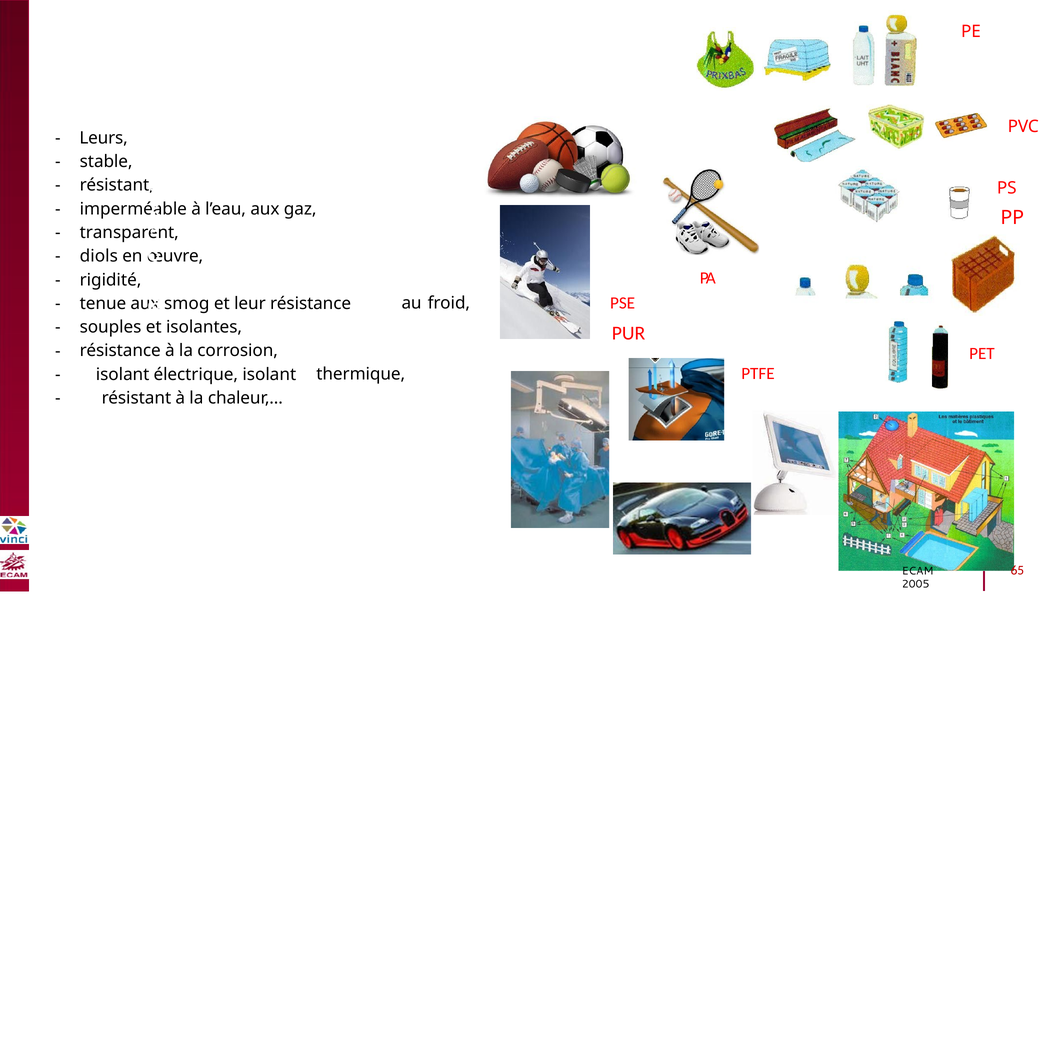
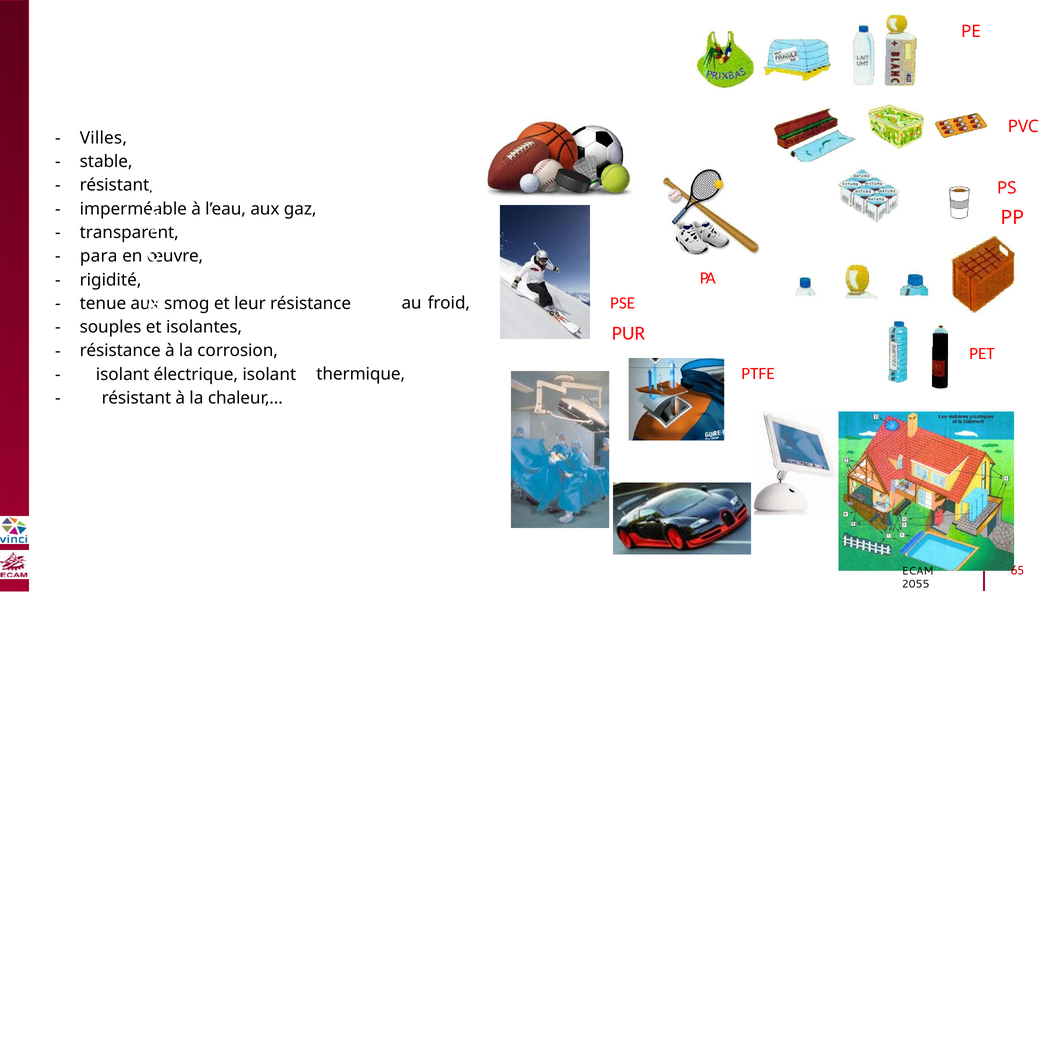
Leurs: Leurs -> Villes
diols: diols -> para
2005: 2005 -> 2055
